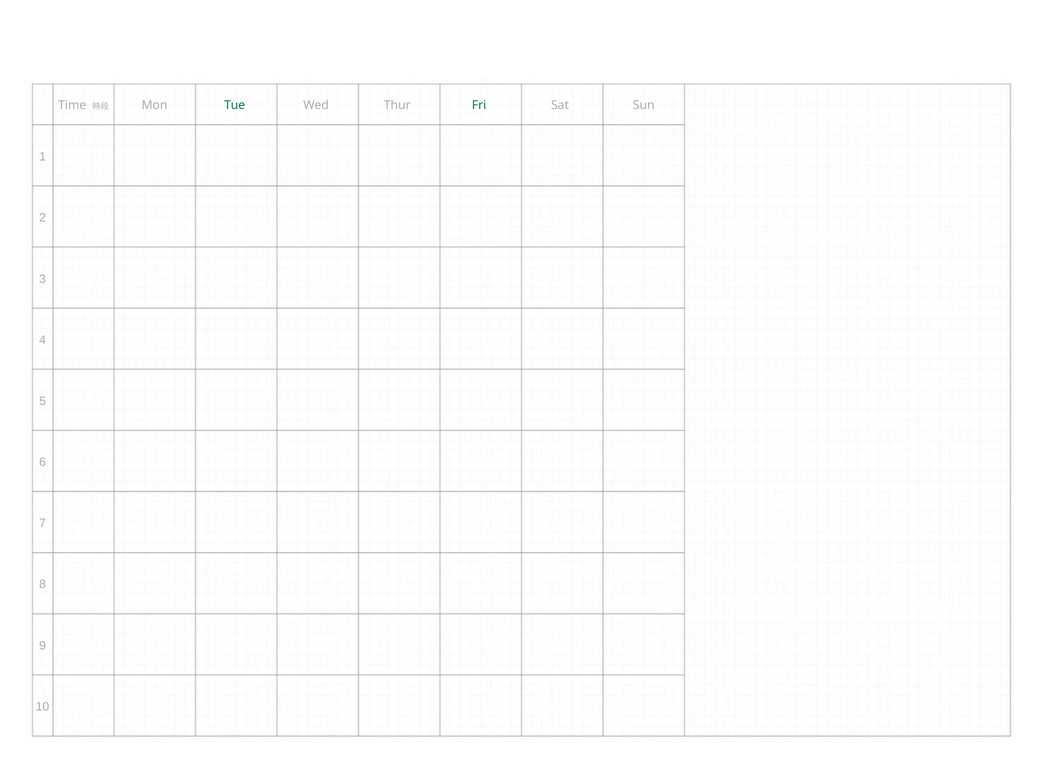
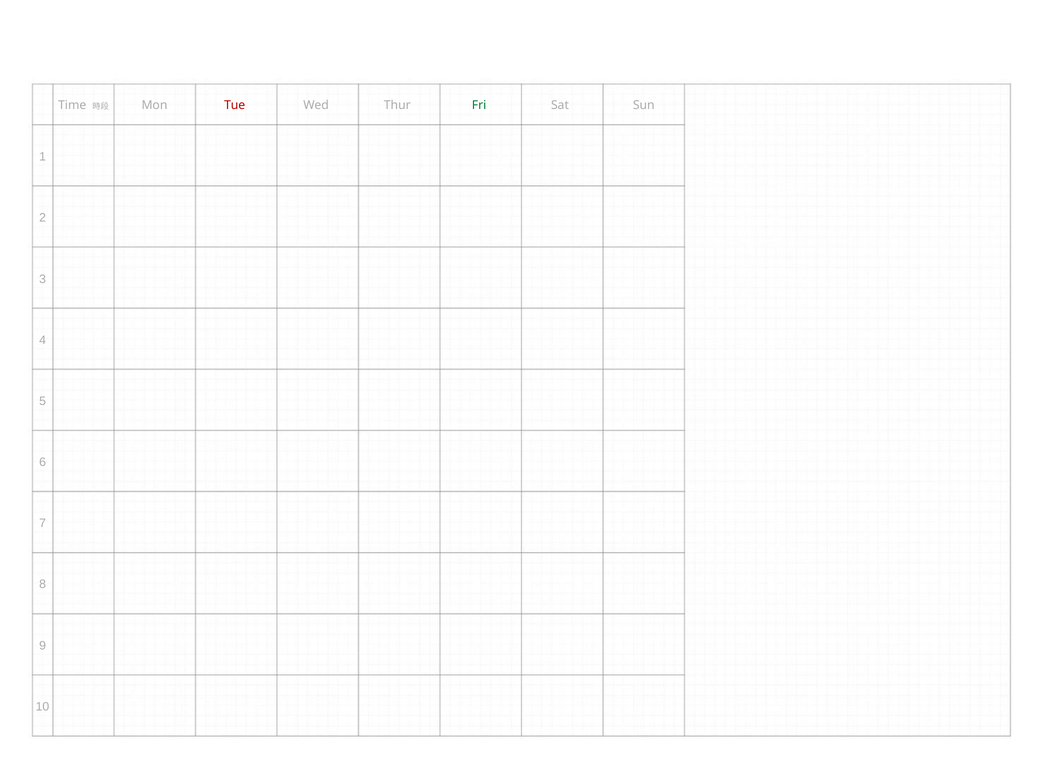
Tue colour: green -> red
